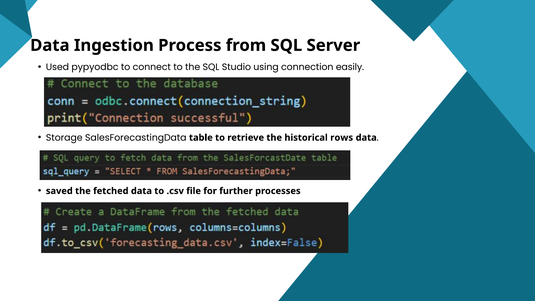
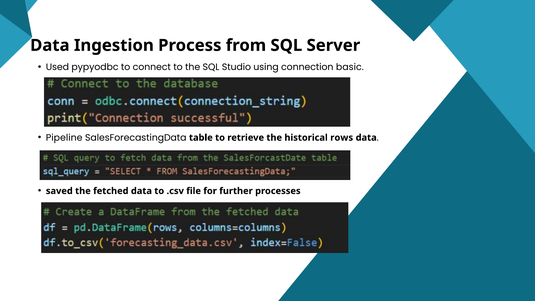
easily: easily -> basic
Storage: Storage -> Pipeline
